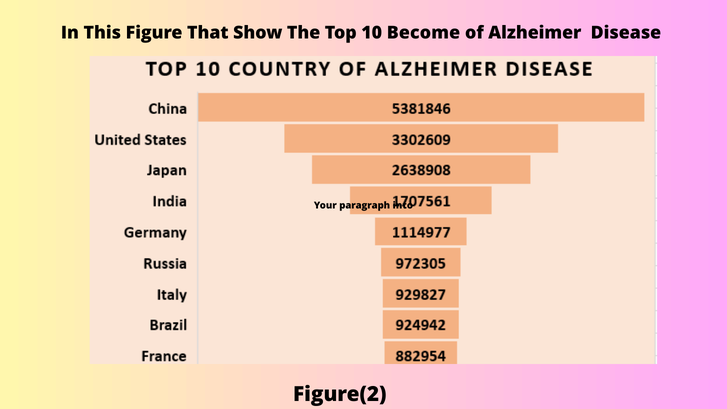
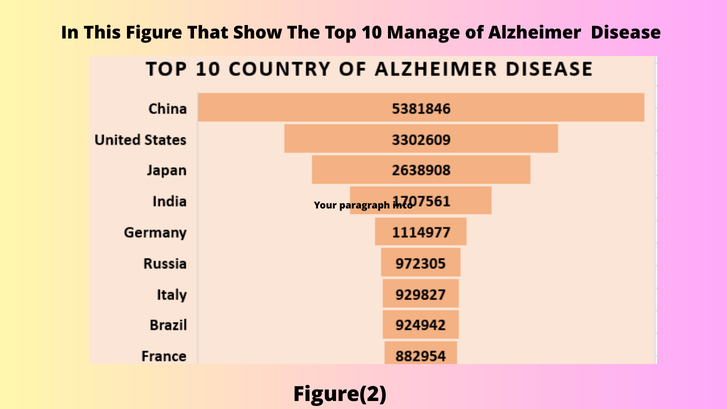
Become: Become -> Manage
